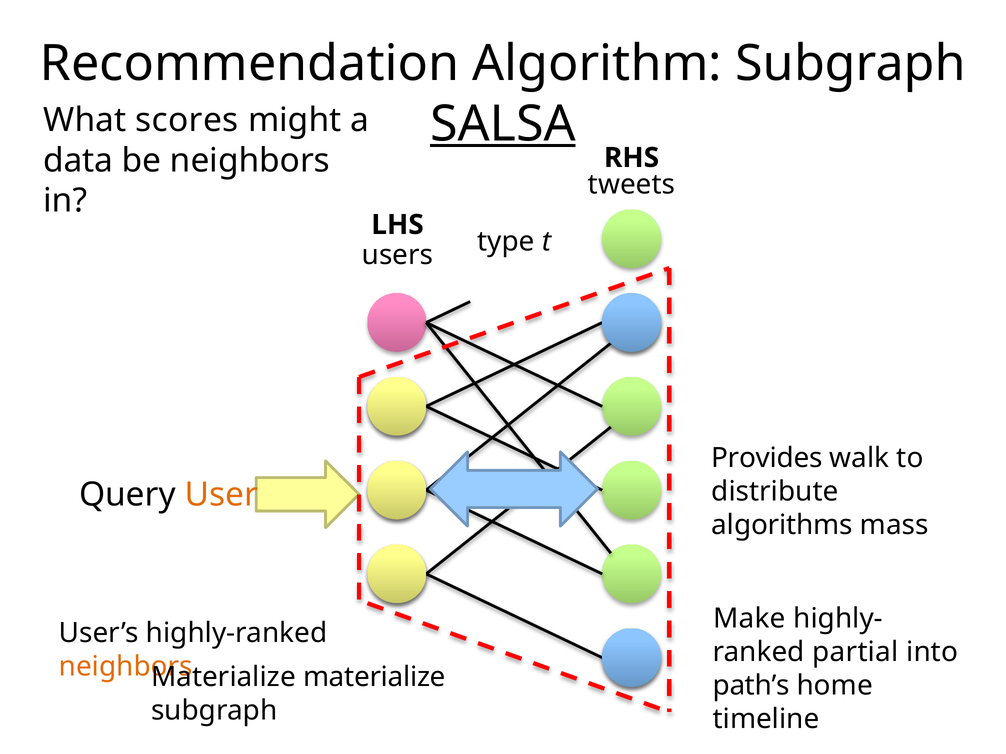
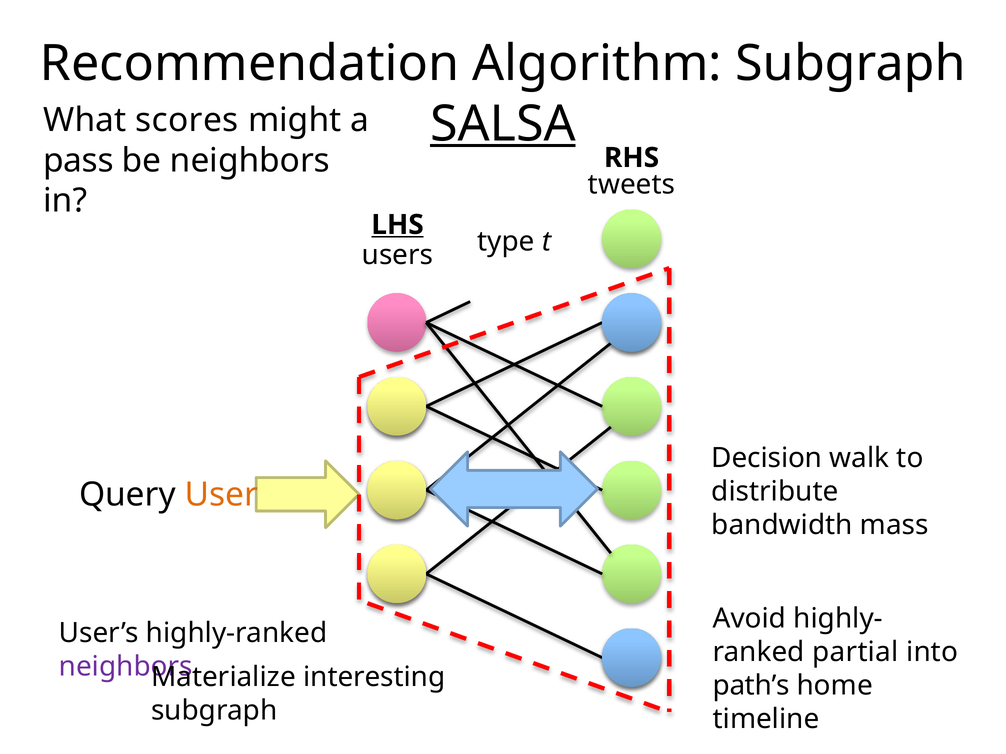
data: data -> pass
LHS underline: none -> present
Provides: Provides -> Decision
algorithms: algorithms -> bandwidth
Make: Make -> Avoid
neighbors at (126, 667) colour: orange -> purple
Materialize materialize: materialize -> interesting
